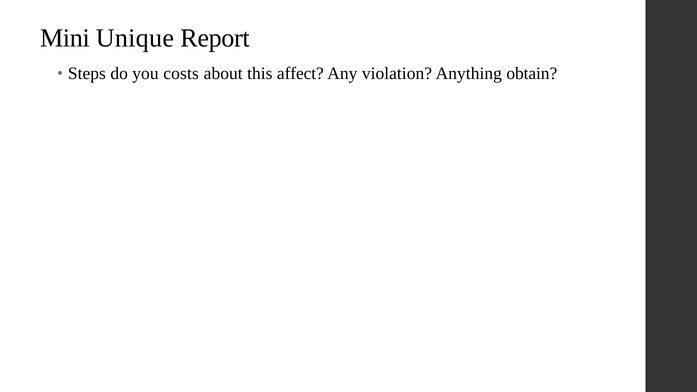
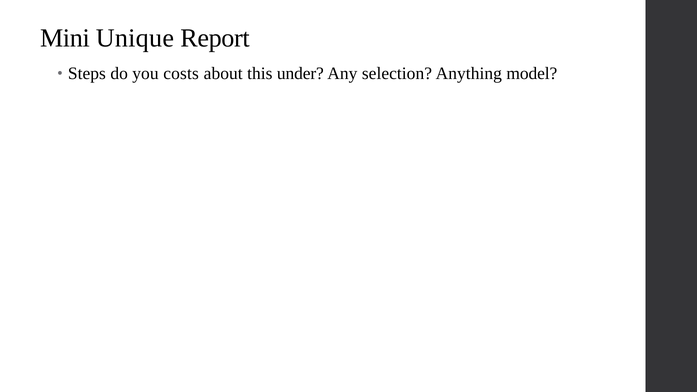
affect: affect -> under
violation: violation -> selection
obtain: obtain -> model
